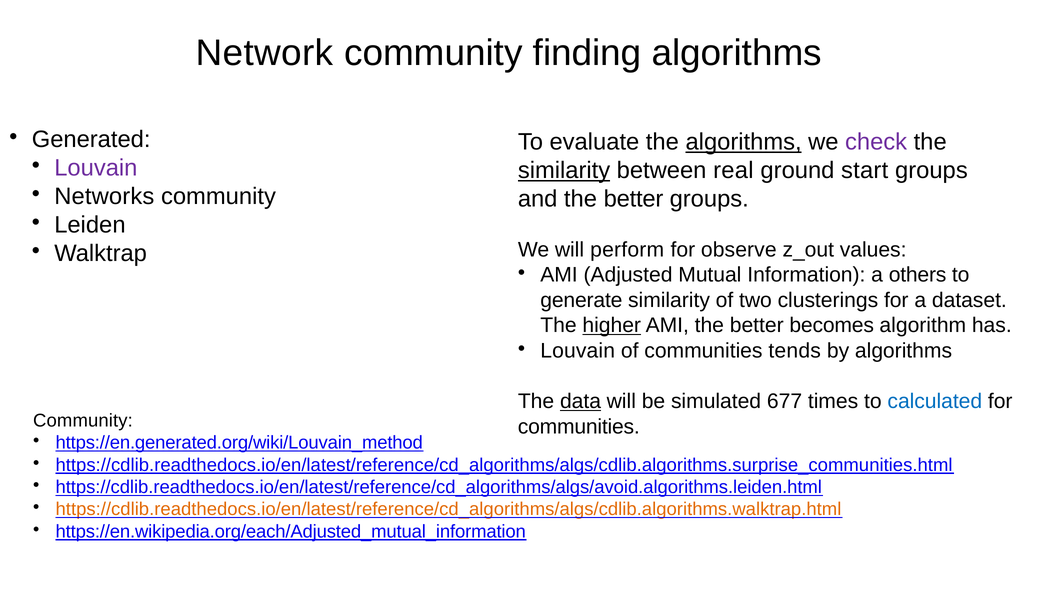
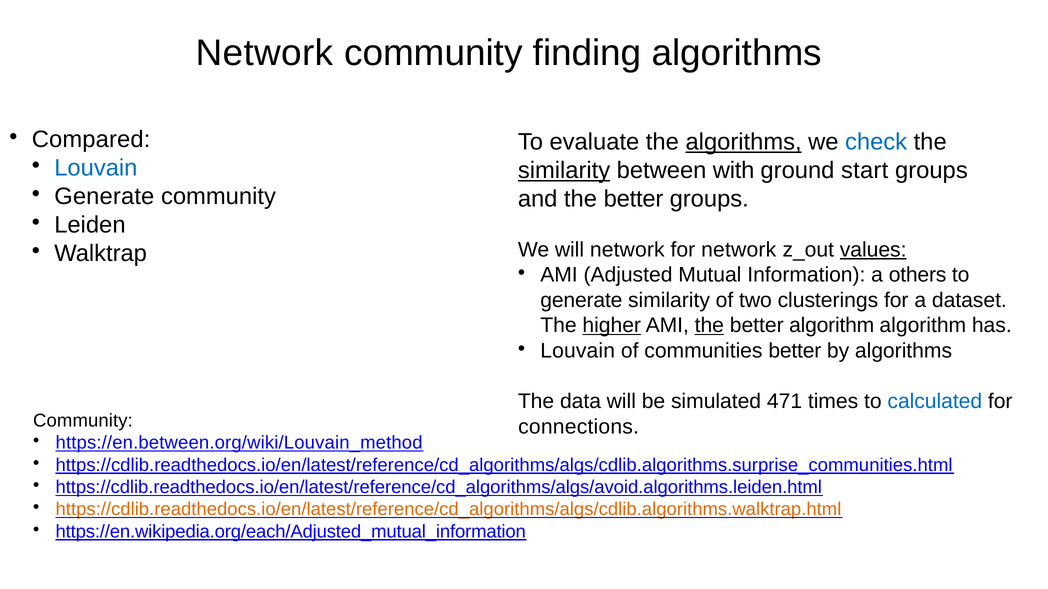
check colour: purple -> blue
Generated: Generated -> Compared
real: real -> with
Louvain at (96, 168) colour: purple -> blue
Networks at (104, 196): Networks -> Generate
will perform: perform -> network
for observe: observe -> network
values underline: none -> present
the at (709, 326) underline: none -> present
better becomes: becomes -> algorithm
communities tends: tends -> better
data underline: present -> none
677: 677 -> 471
communities at (579, 427): communities -> connections
https://en.generated.org/wiki/Louvain_method: https://en.generated.org/wiki/Louvain_method -> https://en.between.org/wiki/Louvain_method
